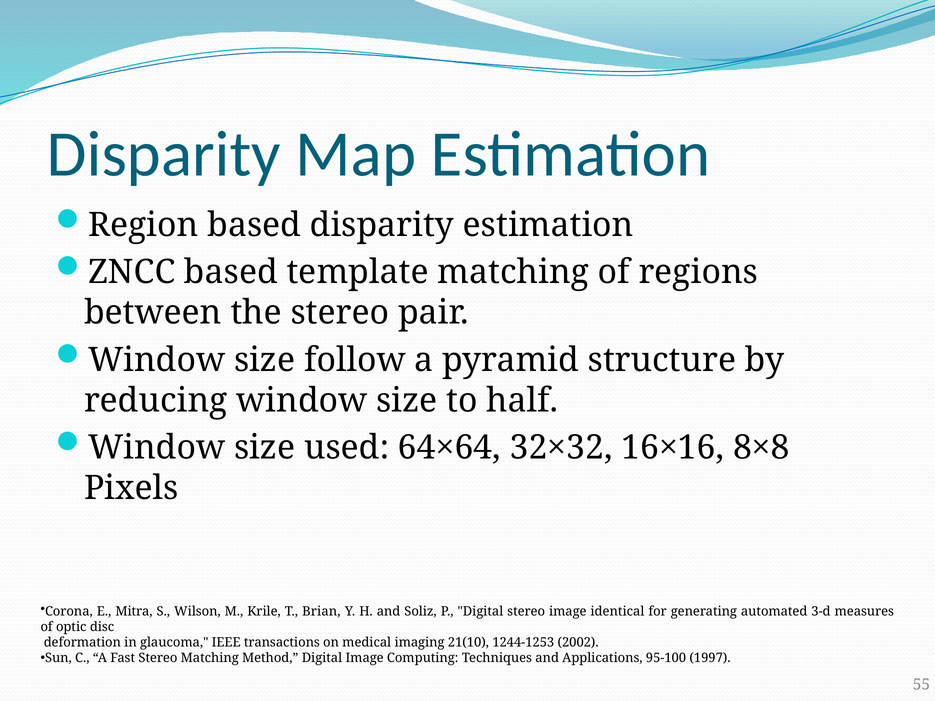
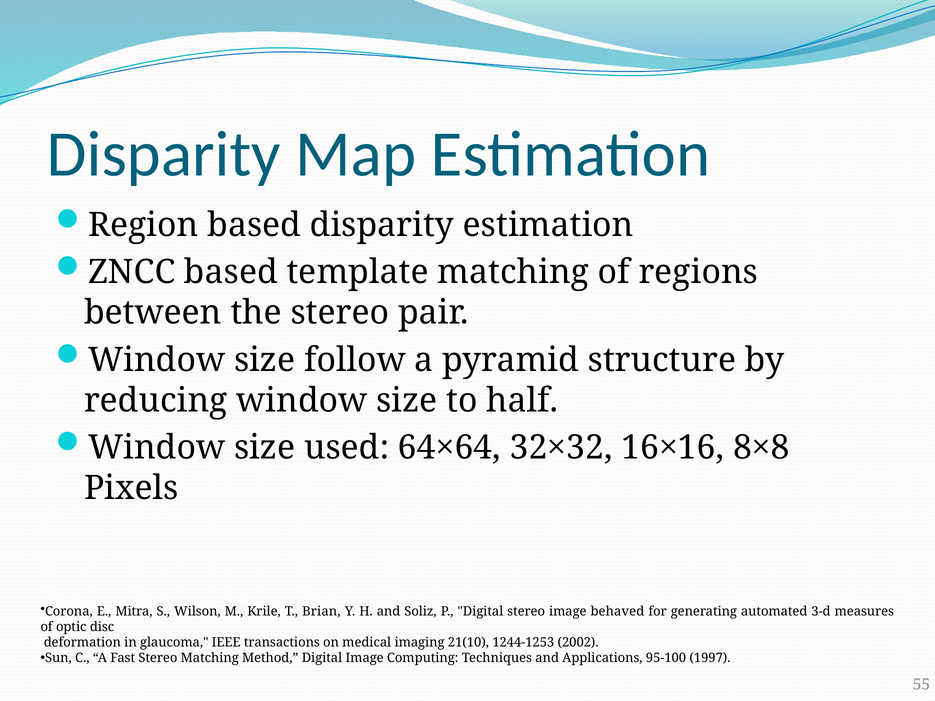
identical: identical -> behaved
